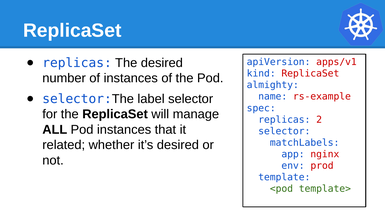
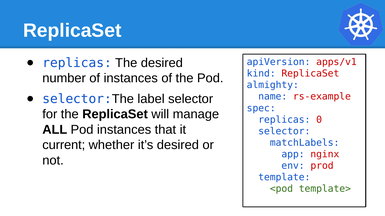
2: 2 -> 0
related: related -> current
